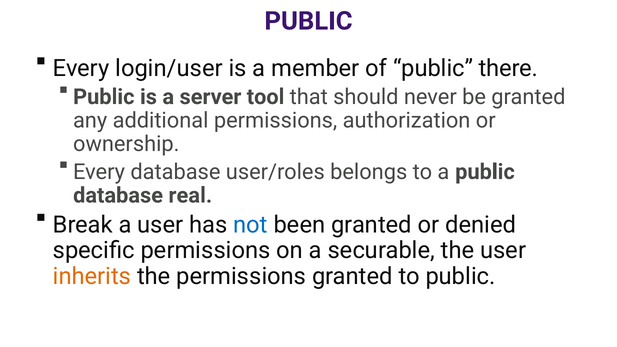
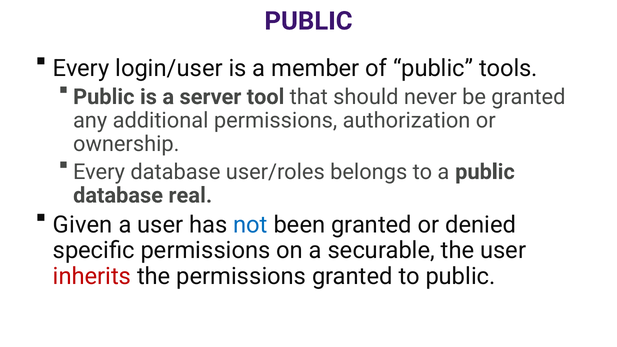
there: there -> tools
Break: Break -> Given
inherits colour: orange -> red
